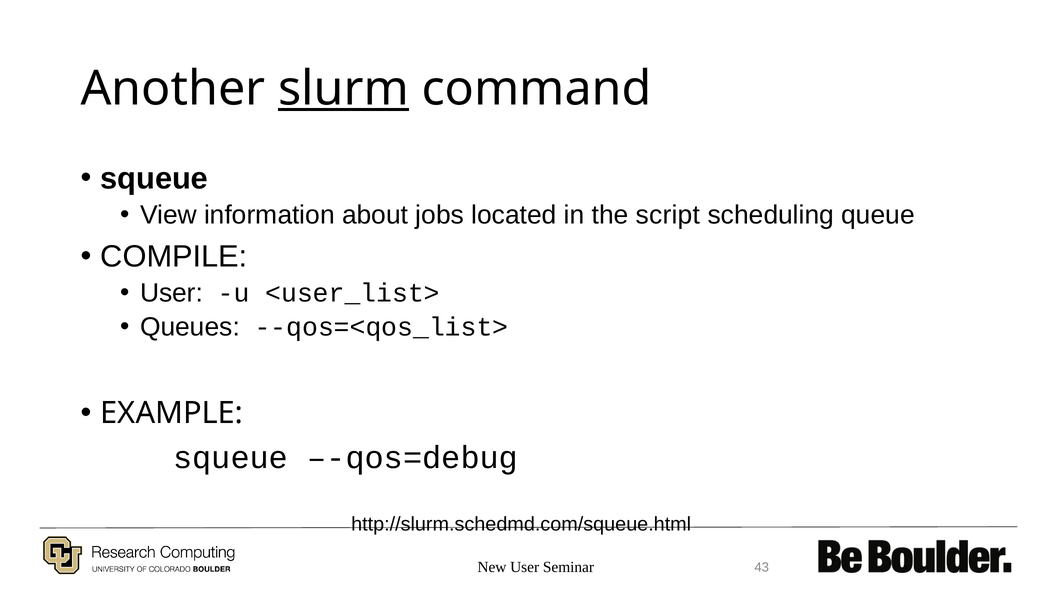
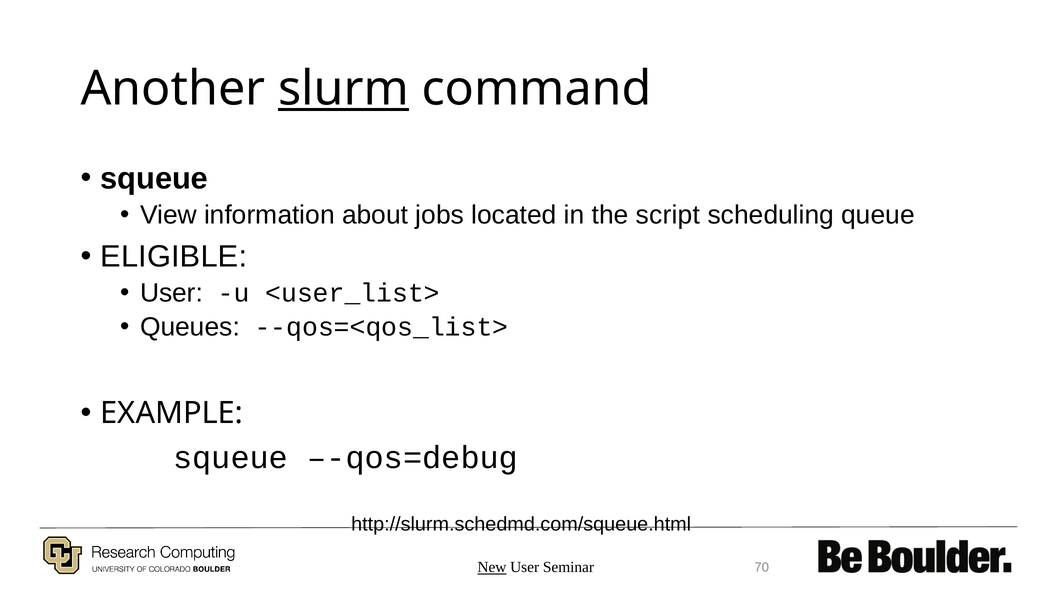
COMPILE: COMPILE -> ELIGIBLE
New underline: none -> present
43: 43 -> 70
